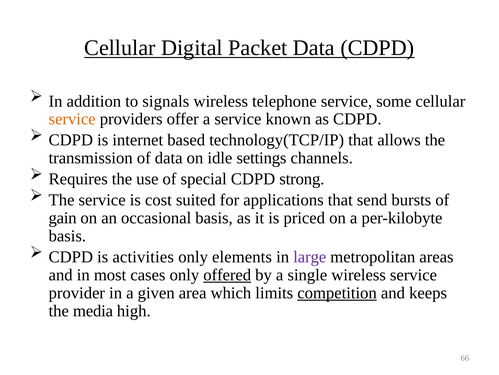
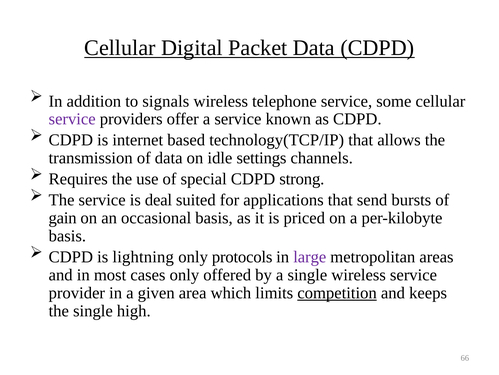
service at (72, 119) colour: orange -> purple
cost: cost -> deal
activities: activities -> lightning
elements: elements -> protocols
offered underline: present -> none
the media: media -> single
